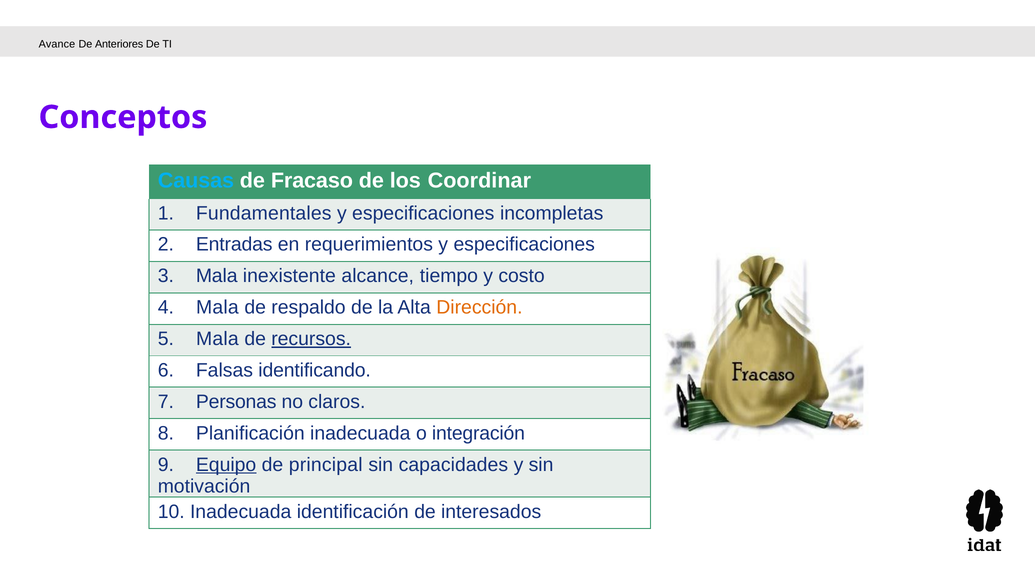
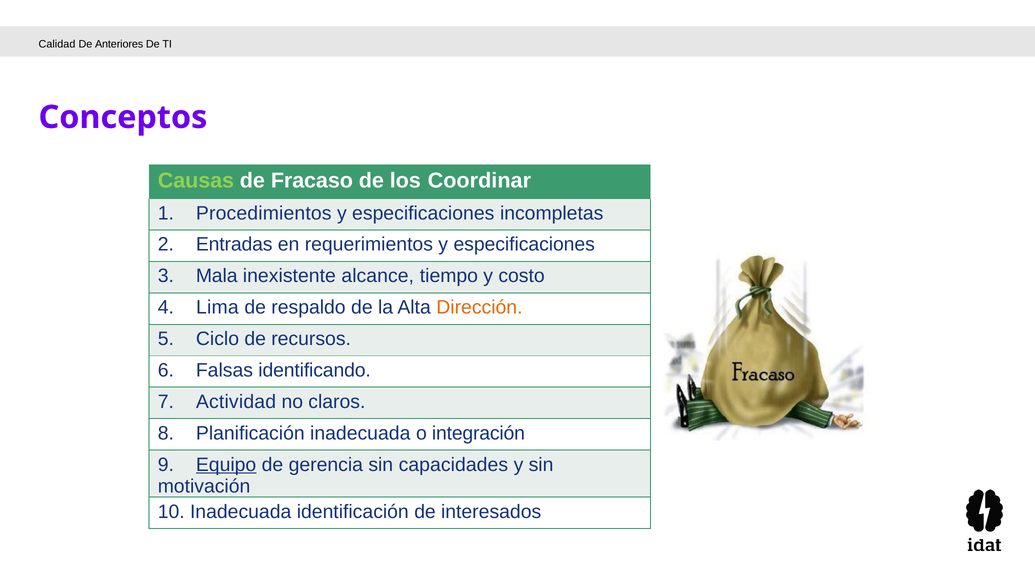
Avance: Avance -> Calidad
Causas colour: light blue -> light green
Fundamentales: Fundamentales -> Procedimientos
4 Mala: Mala -> Lima
5 Mala: Mala -> Ciclo
recursos underline: present -> none
Personas: Personas -> Actividad
principal: principal -> gerencia
